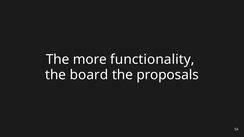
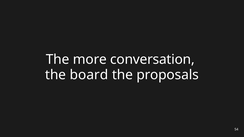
functionality: functionality -> conversation
